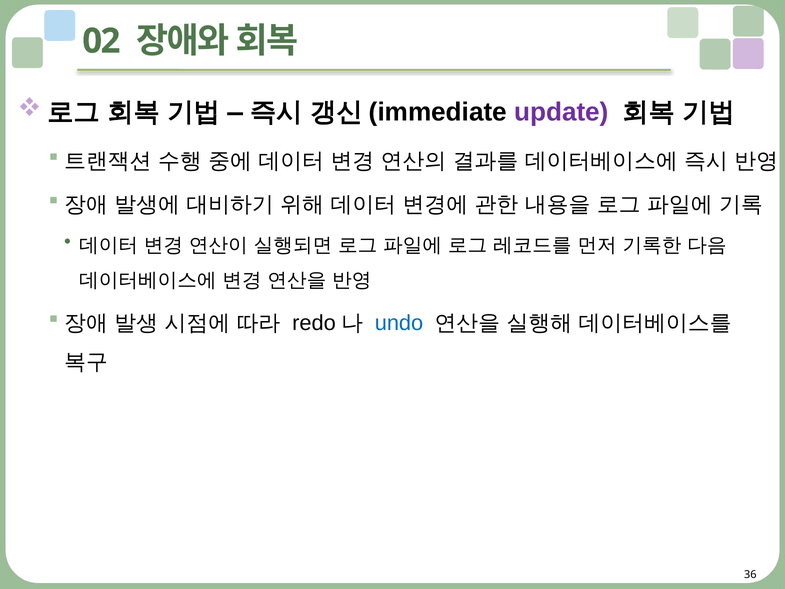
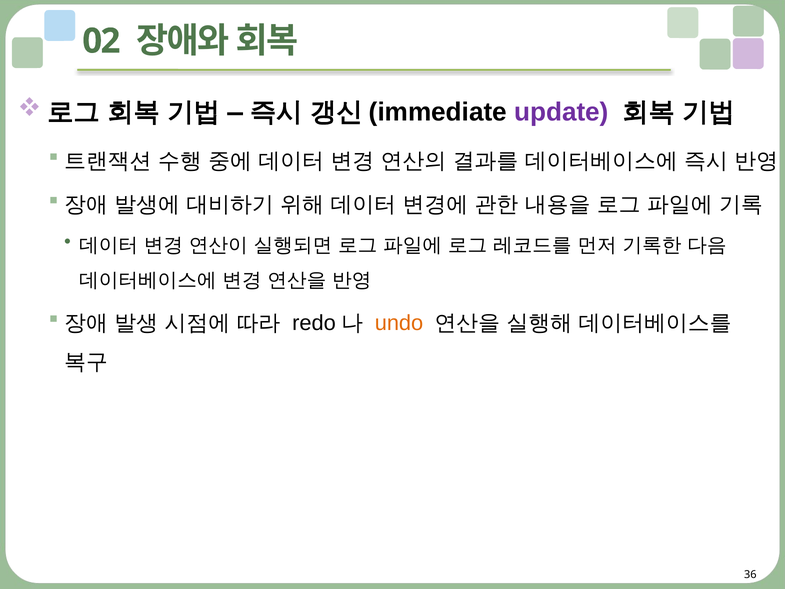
undo colour: blue -> orange
